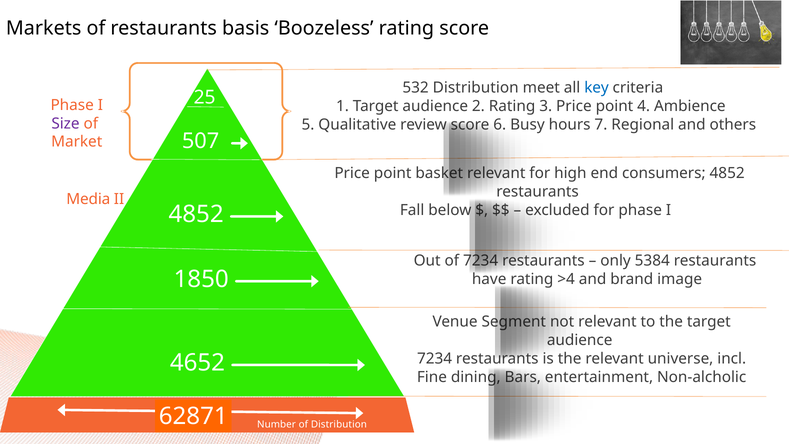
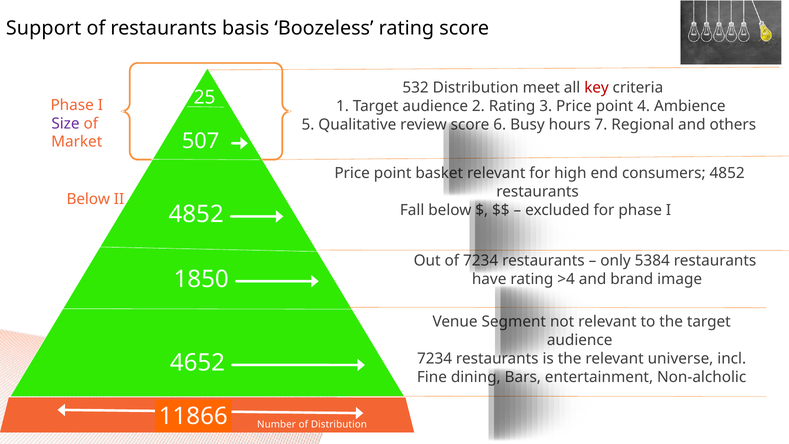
Markets: Markets -> Support
key colour: blue -> red
Media at (88, 199): Media -> Below
62871: 62871 -> 11866
